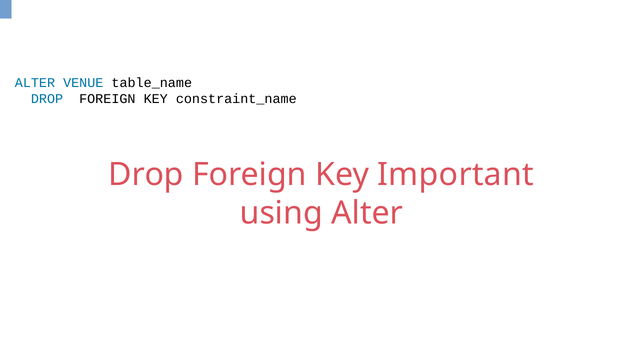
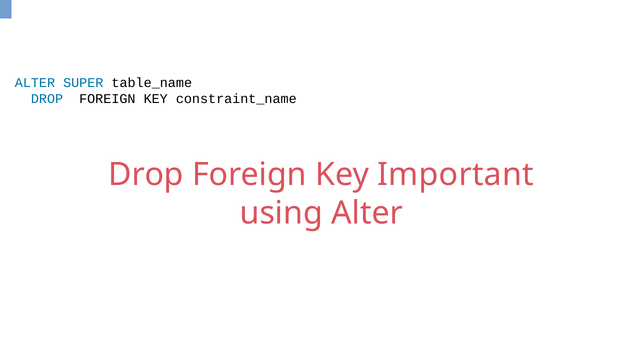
VENUE: VENUE -> SUPER
